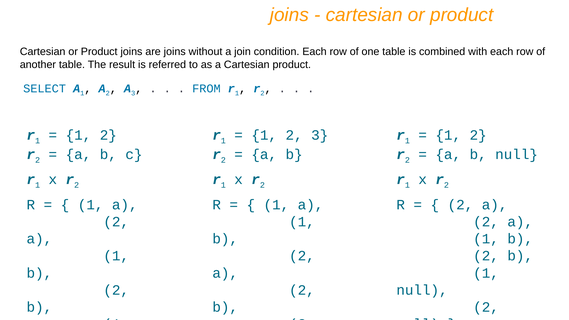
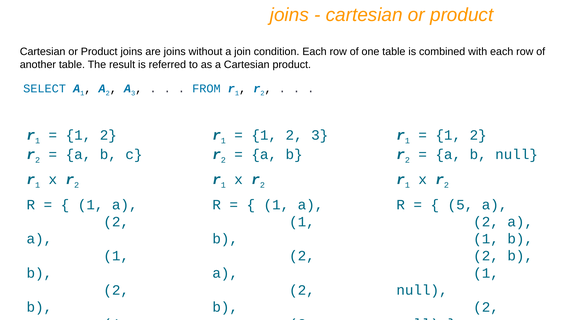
2 at (460, 205): 2 -> 5
